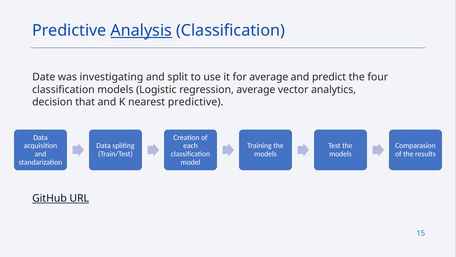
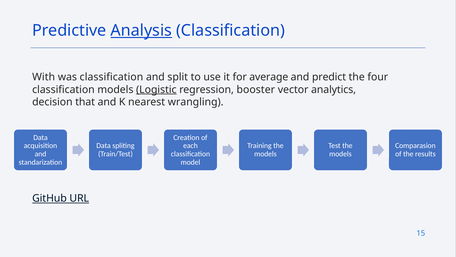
Date: Date -> With
was investigating: investigating -> classification
Logistic underline: none -> present
regression average: average -> booster
nearest predictive: predictive -> wrangling
